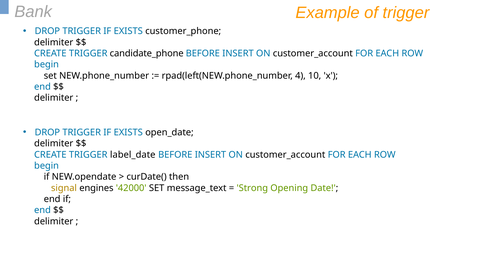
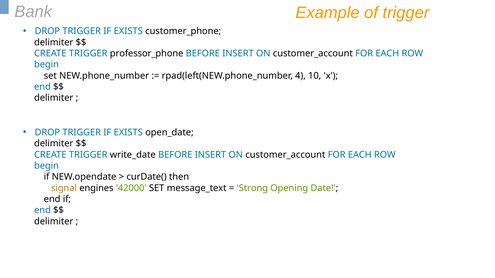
candidate_phone: candidate_phone -> professor_phone
label_date: label_date -> write_date
